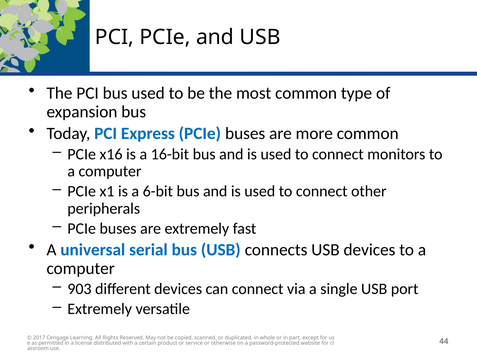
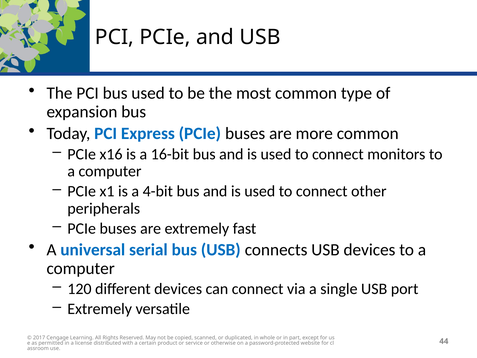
6-bit: 6-bit -> 4-bit
903: 903 -> 120
